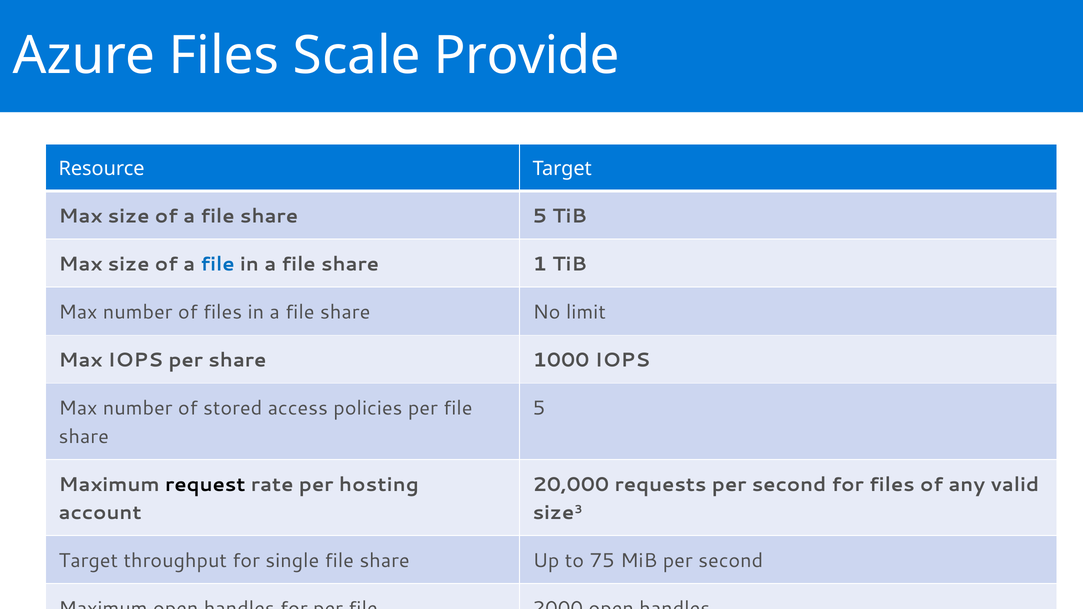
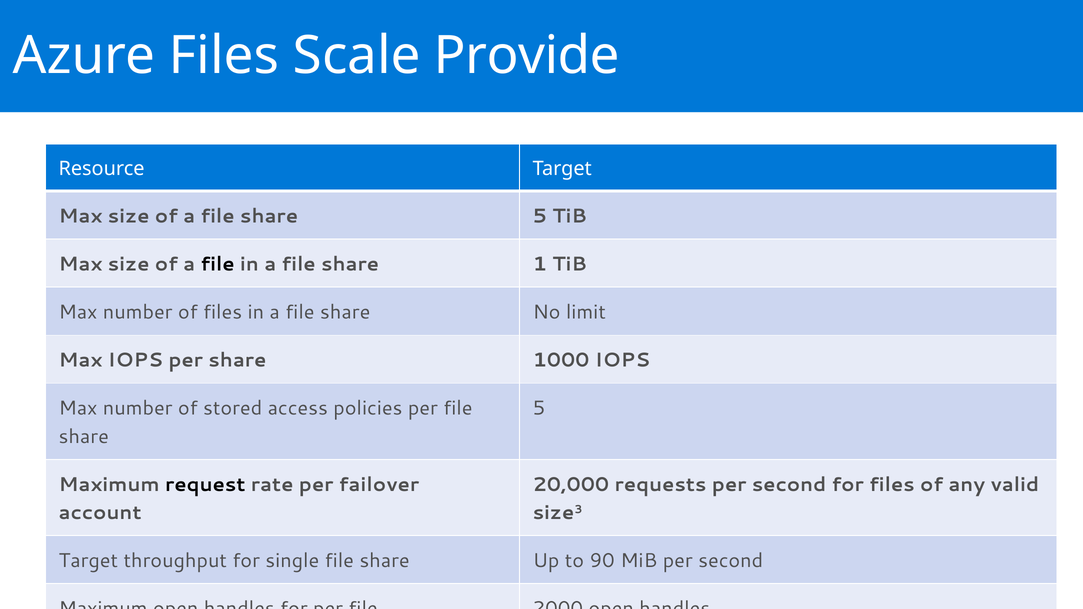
file at (218, 264) colour: blue -> black
hosting: hosting -> failover
75: 75 -> 90
